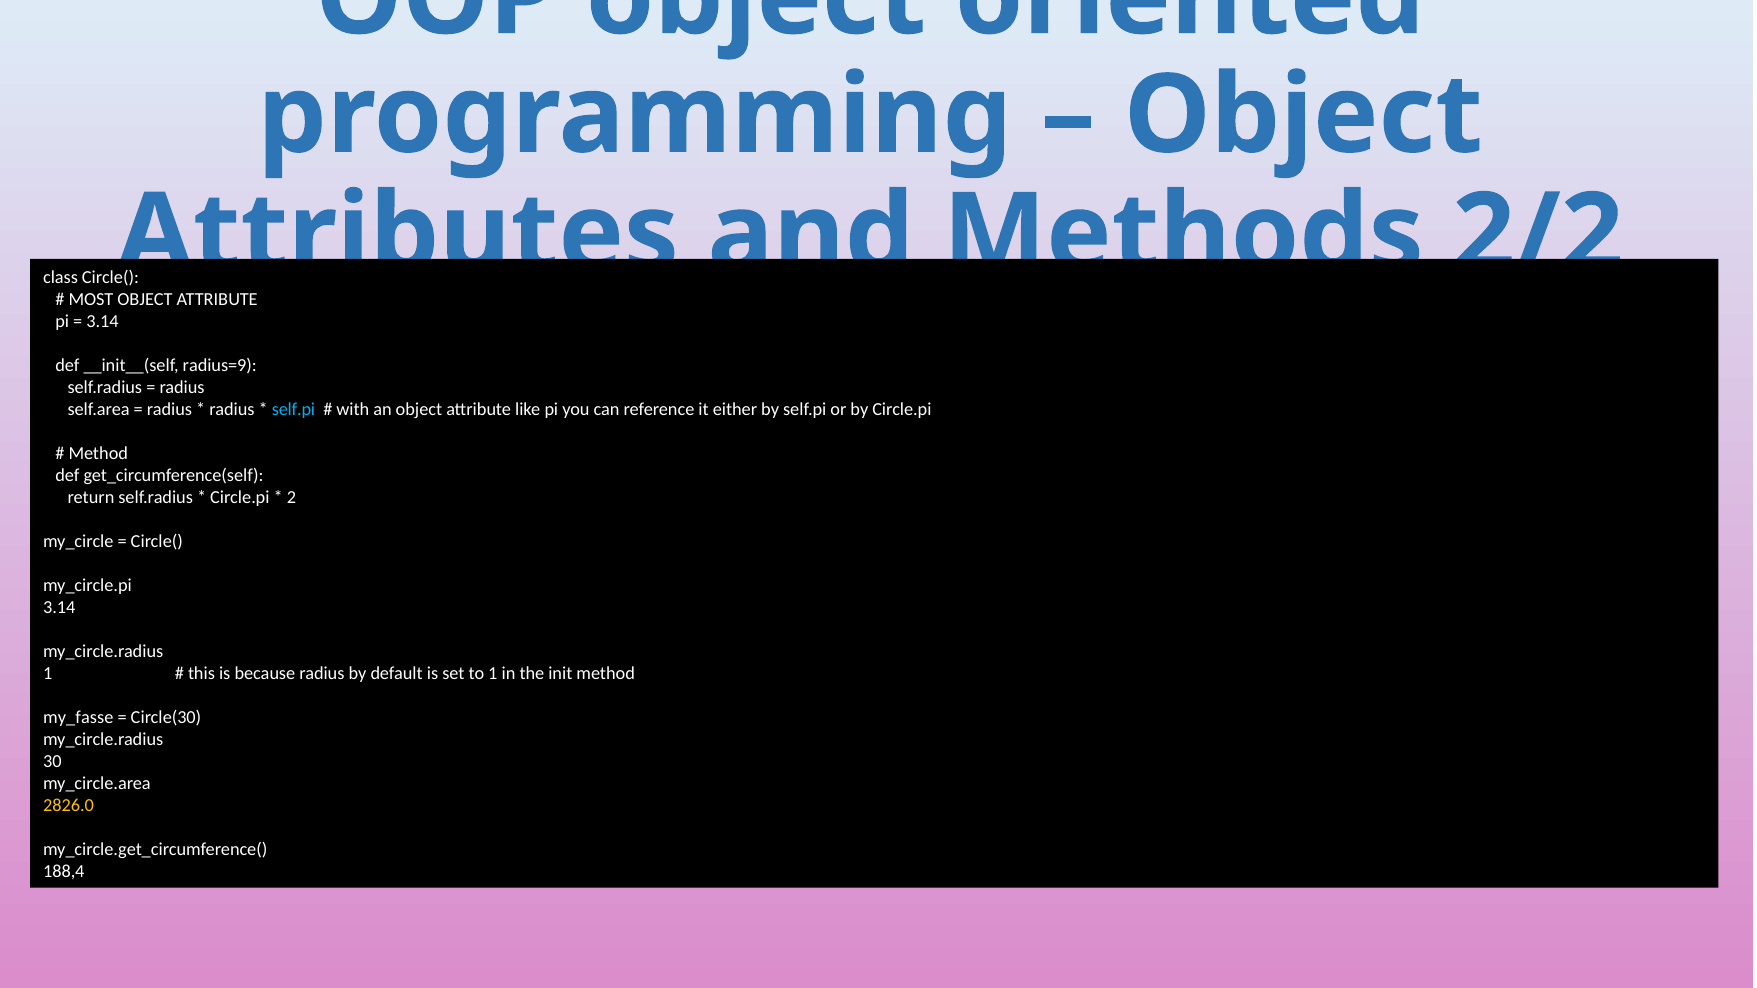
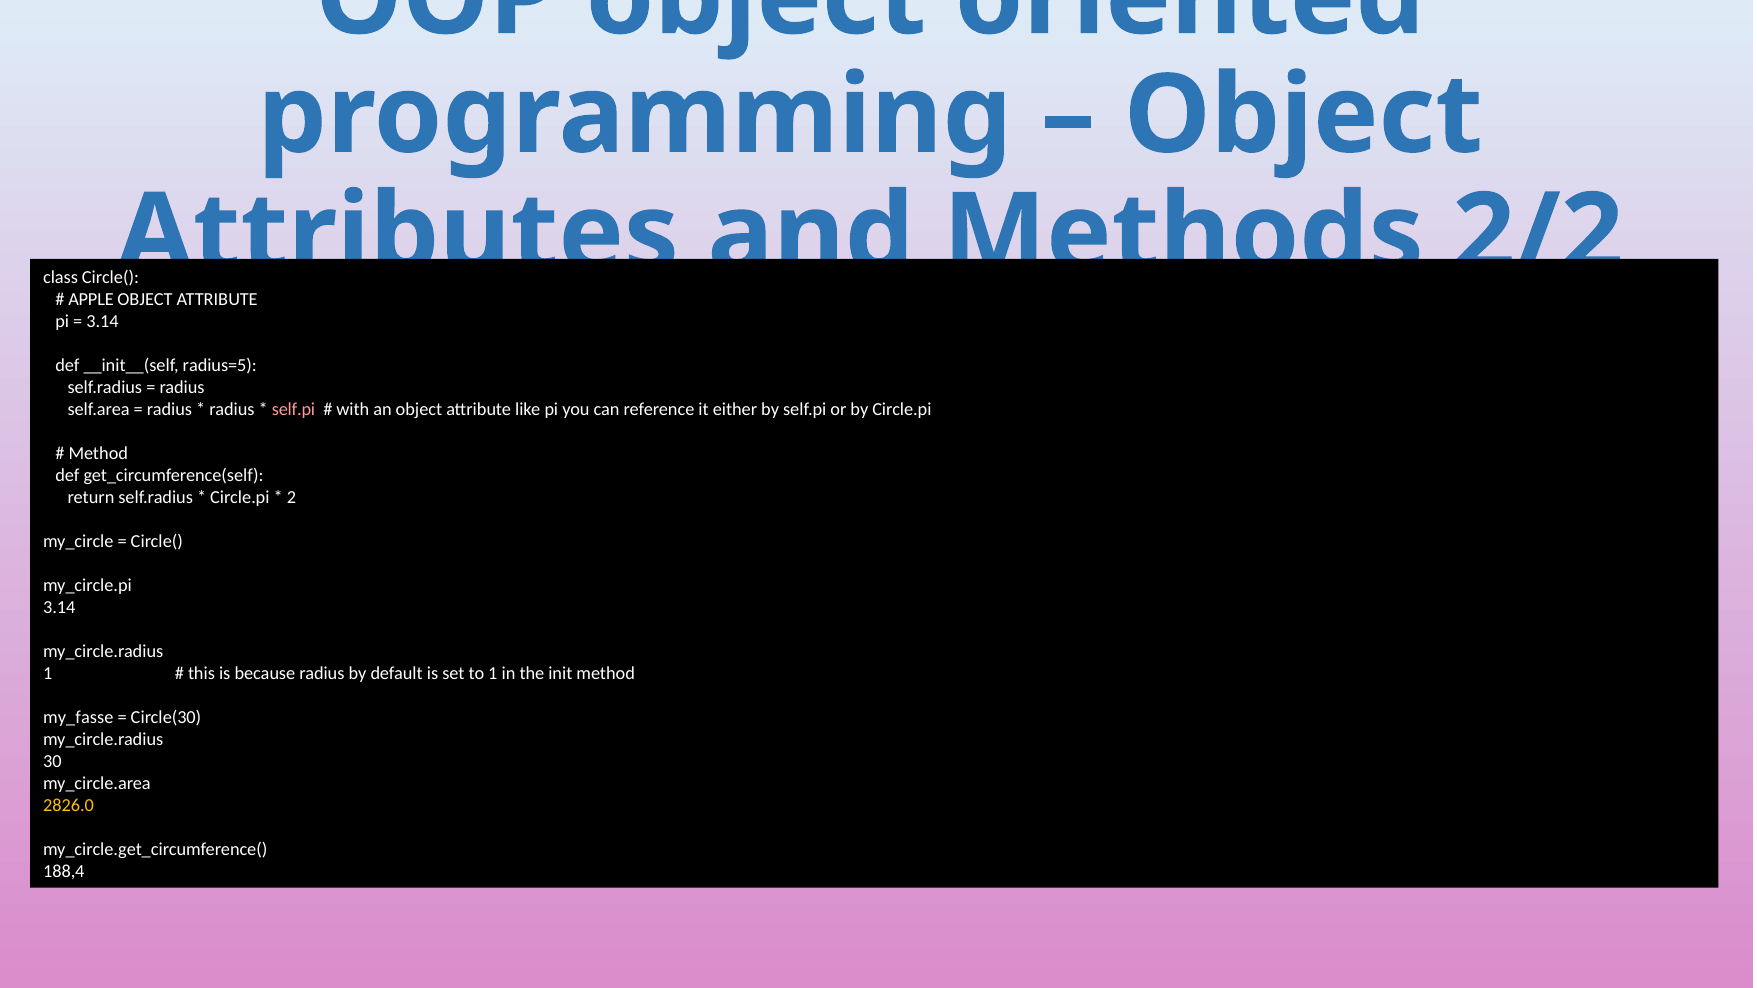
MOST: MOST -> APPLE
radius=9: radius=9 -> radius=5
self.pi at (294, 410) colour: light blue -> pink
